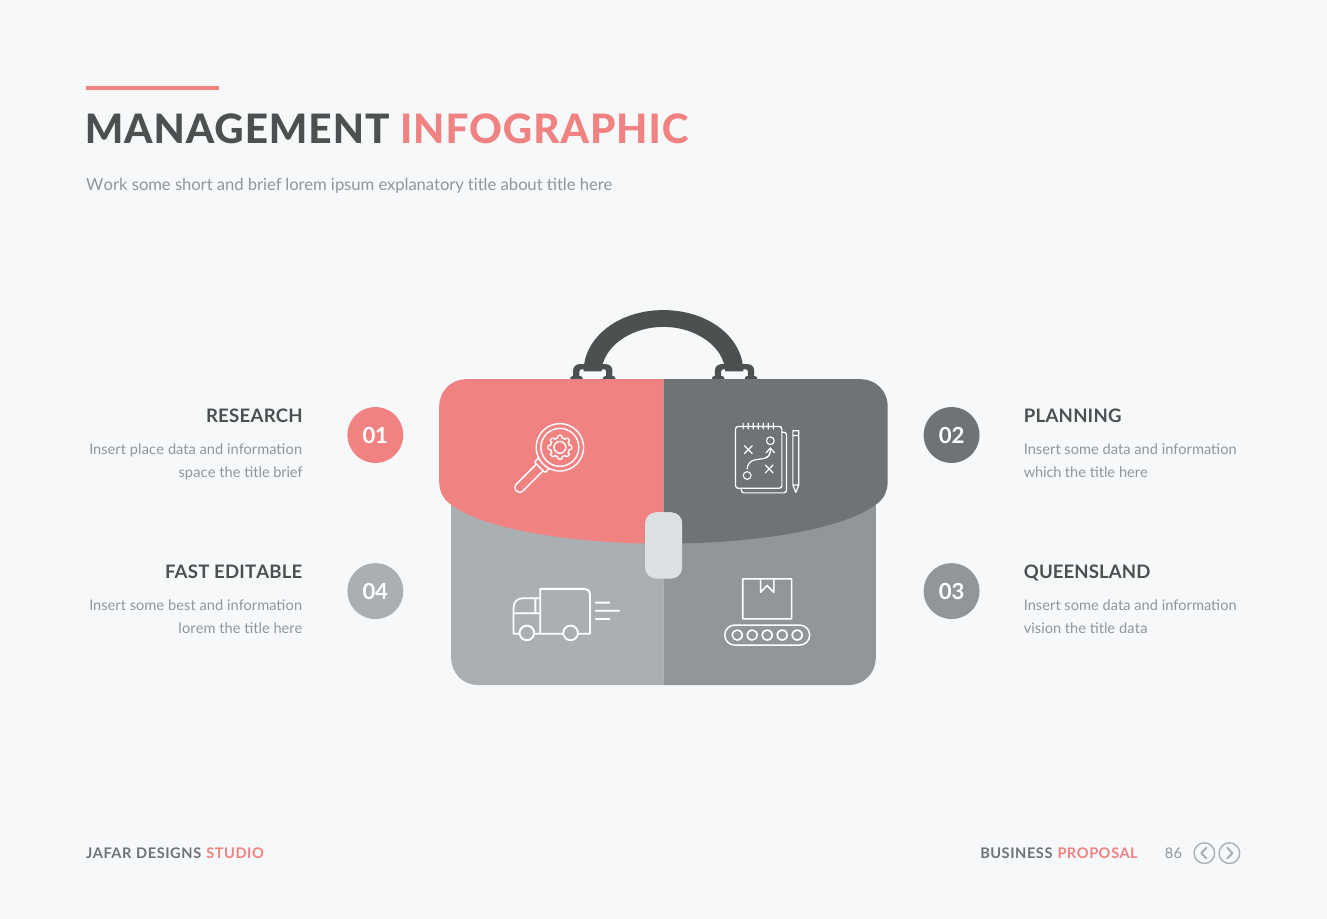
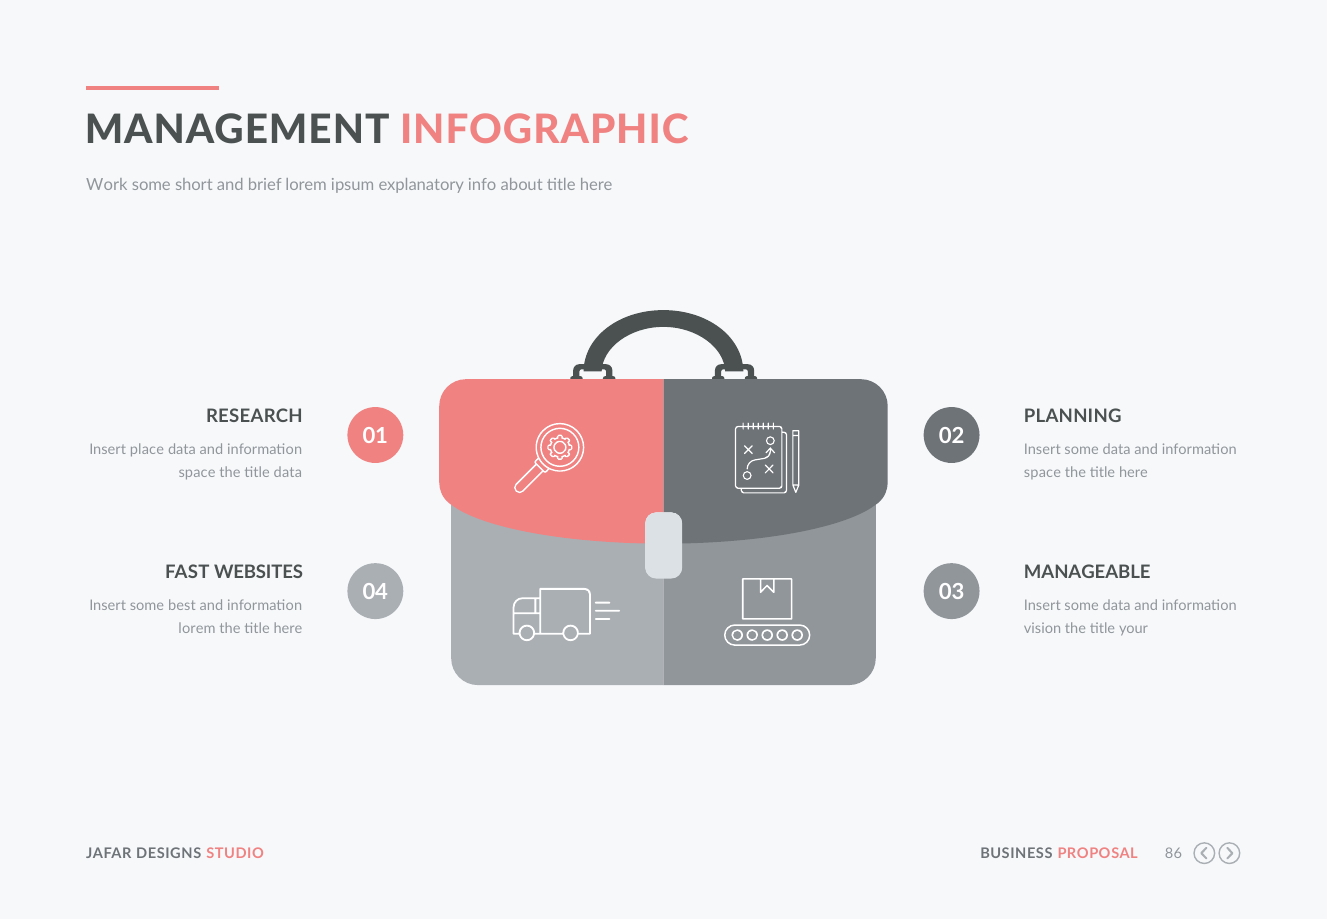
explanatory title: title -> info
title brief: brief -> data
which at (1043, 473): which -> space
EDITABLE: EDITABLE -> WEBSITES
QUEENSLAND: QUEENSLAND -> MANAGEABLE
title data: data -> your
